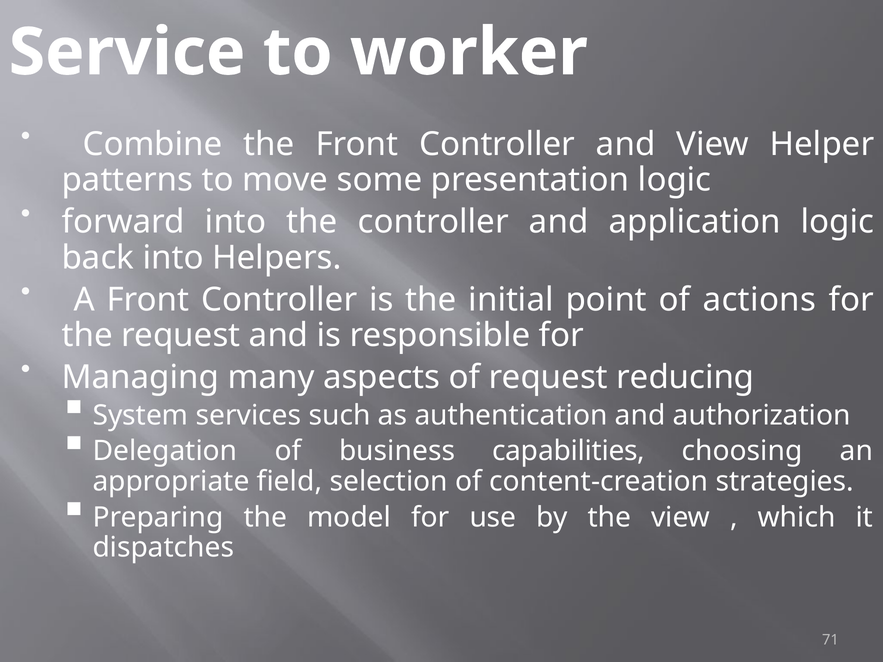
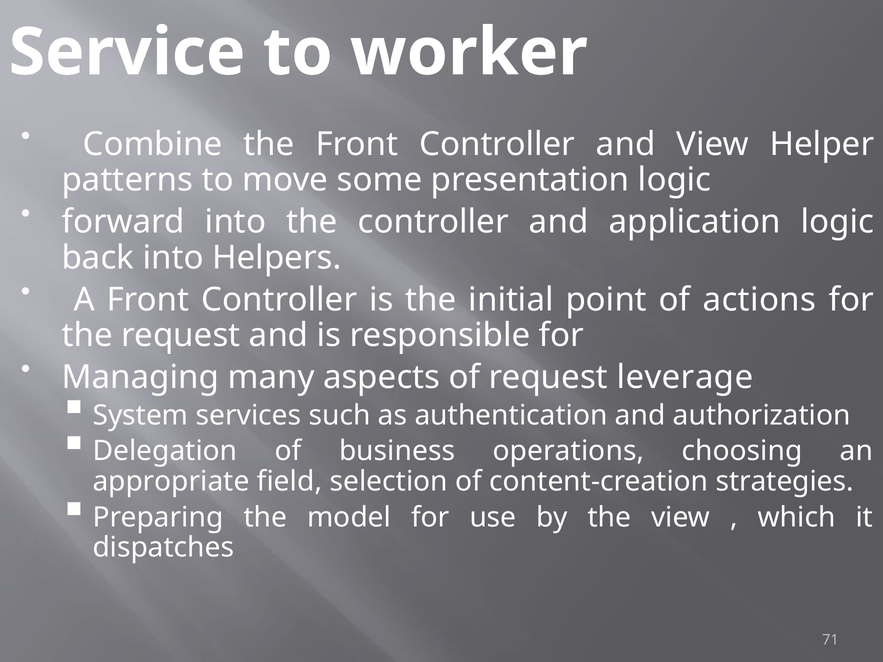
reducing: reducing -> leverage
capabilities: capabilities -> operations
